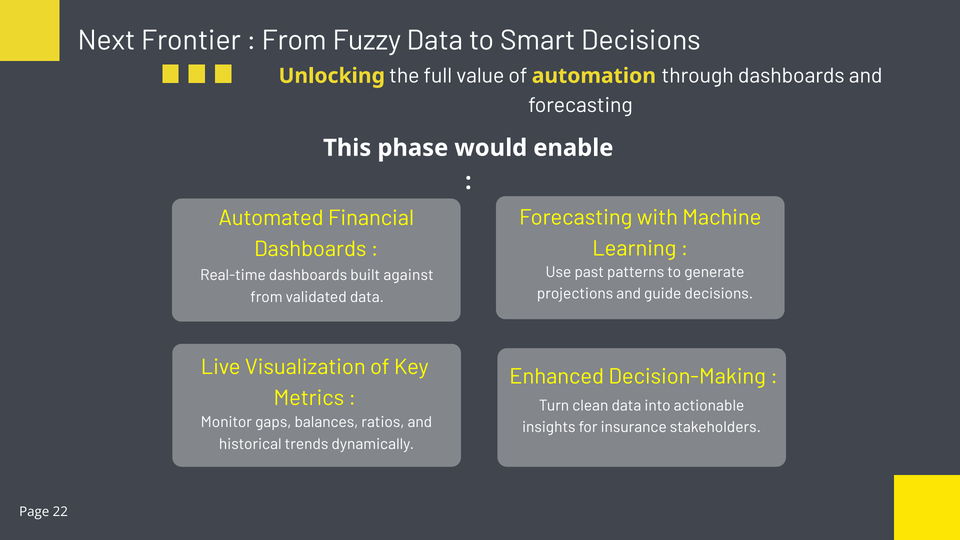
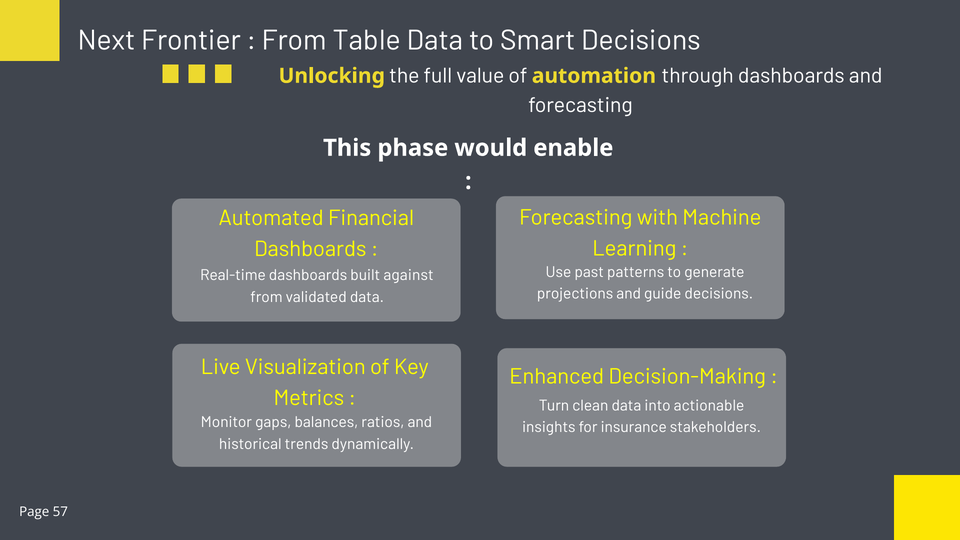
Fuzzy: Fuzzy -> Table
22: 22 -> 57
